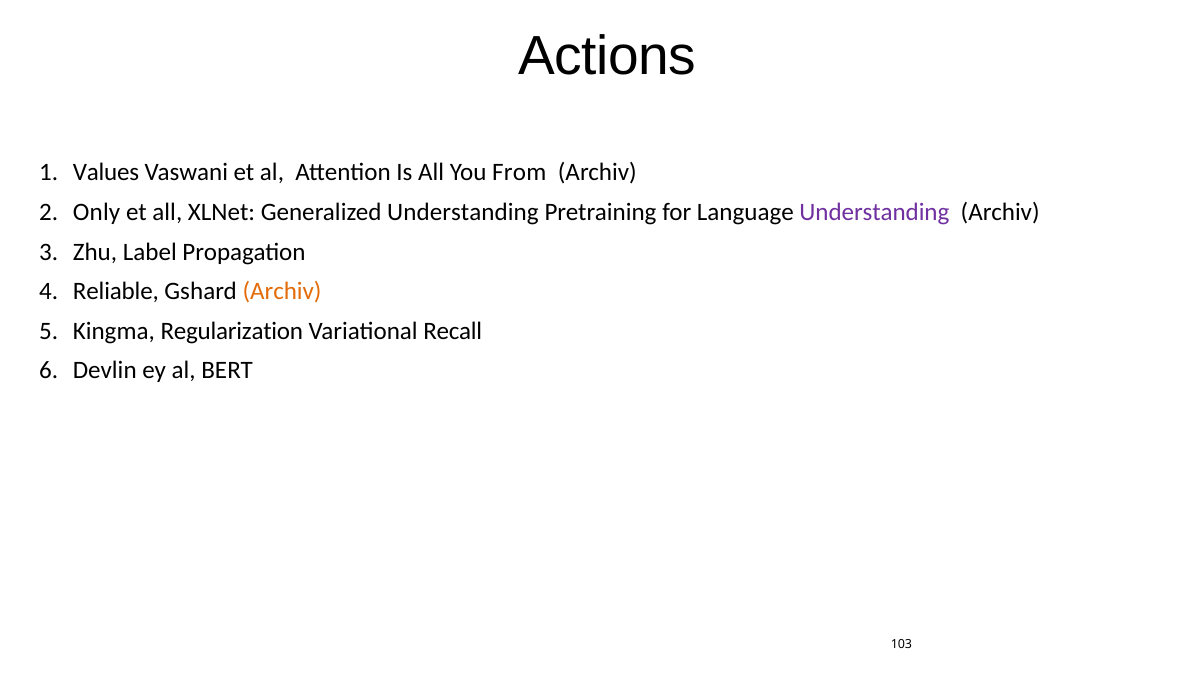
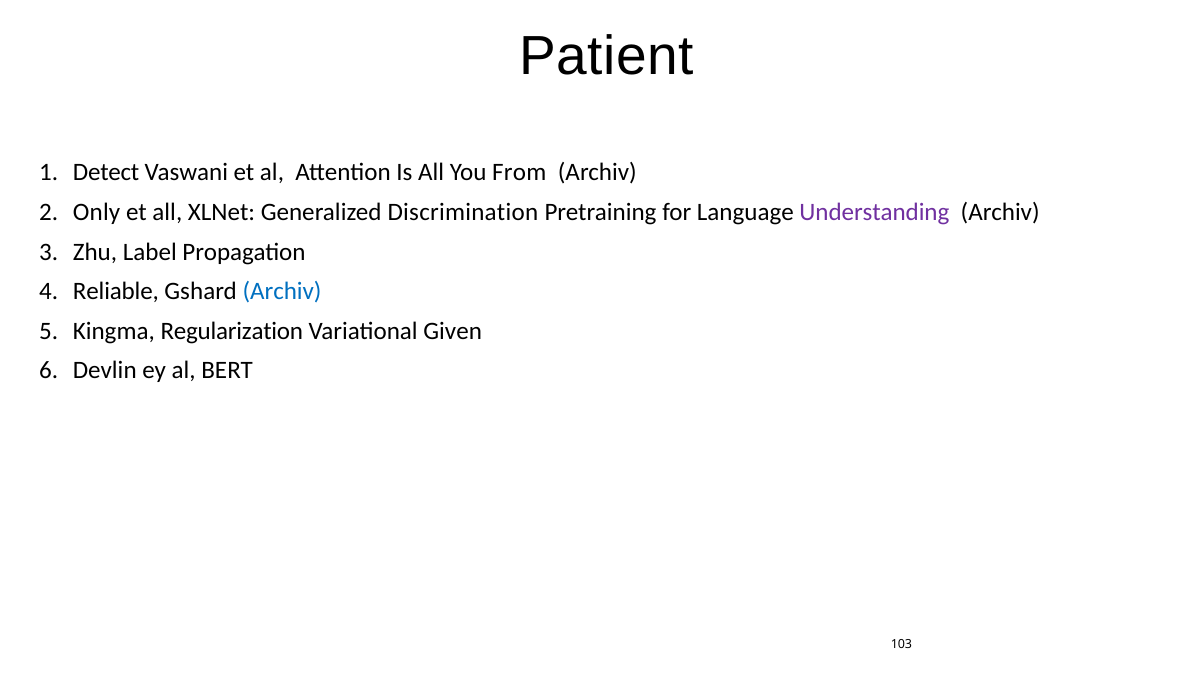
Actions: Actions -> Patient
Values: Values -> Detect
Generalized Understanding: Understanding -> Discrimination
Archiv at (282, 291) colour: orange -> blue
Recall: Recall -> Given
